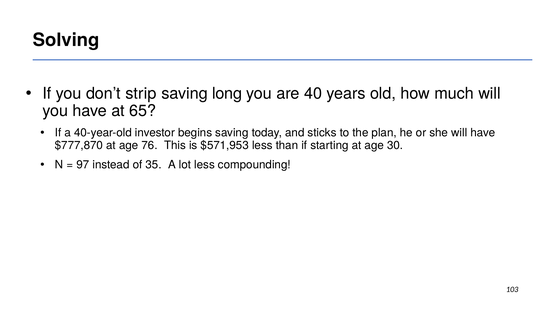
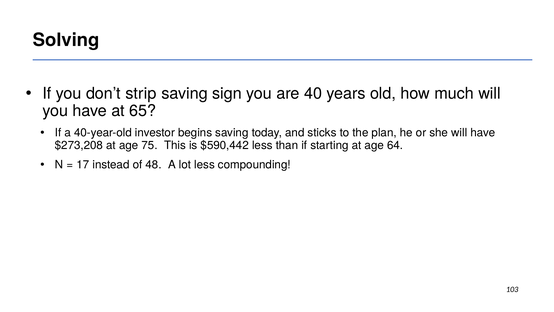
long: long -> sign
$777,870: $777,870 -> $273,208
76: 76 -> 75
$571,953: $571,953 -> $590,442
30: 30 -> 64
97: 97 -> 17
35: 35 -> 48
